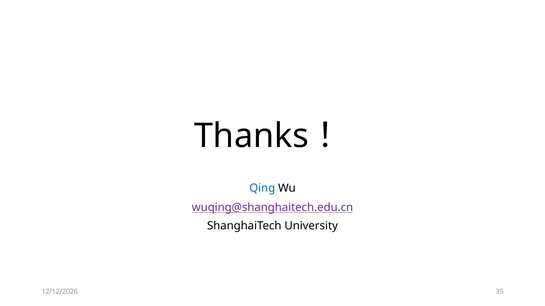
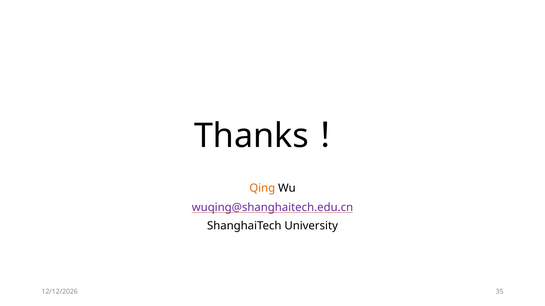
Qing colour: blue -> orange
